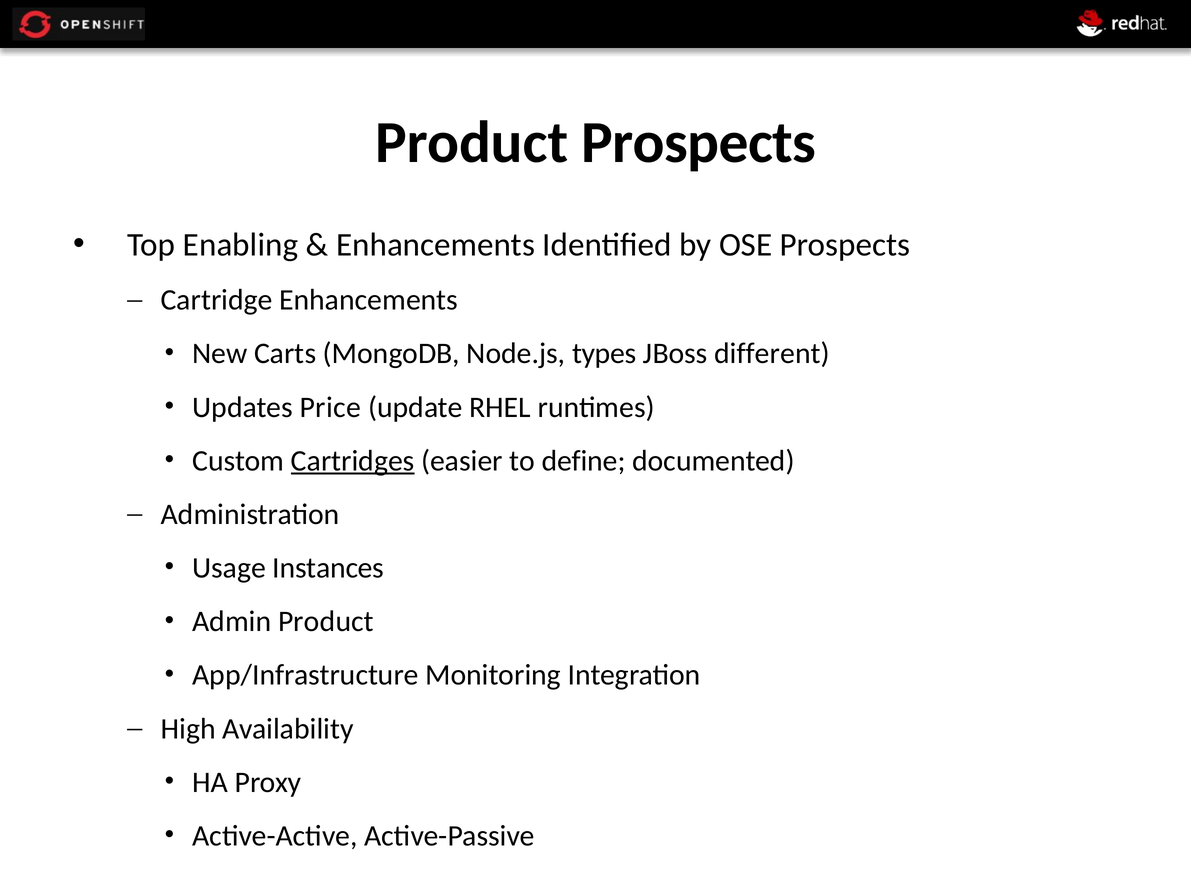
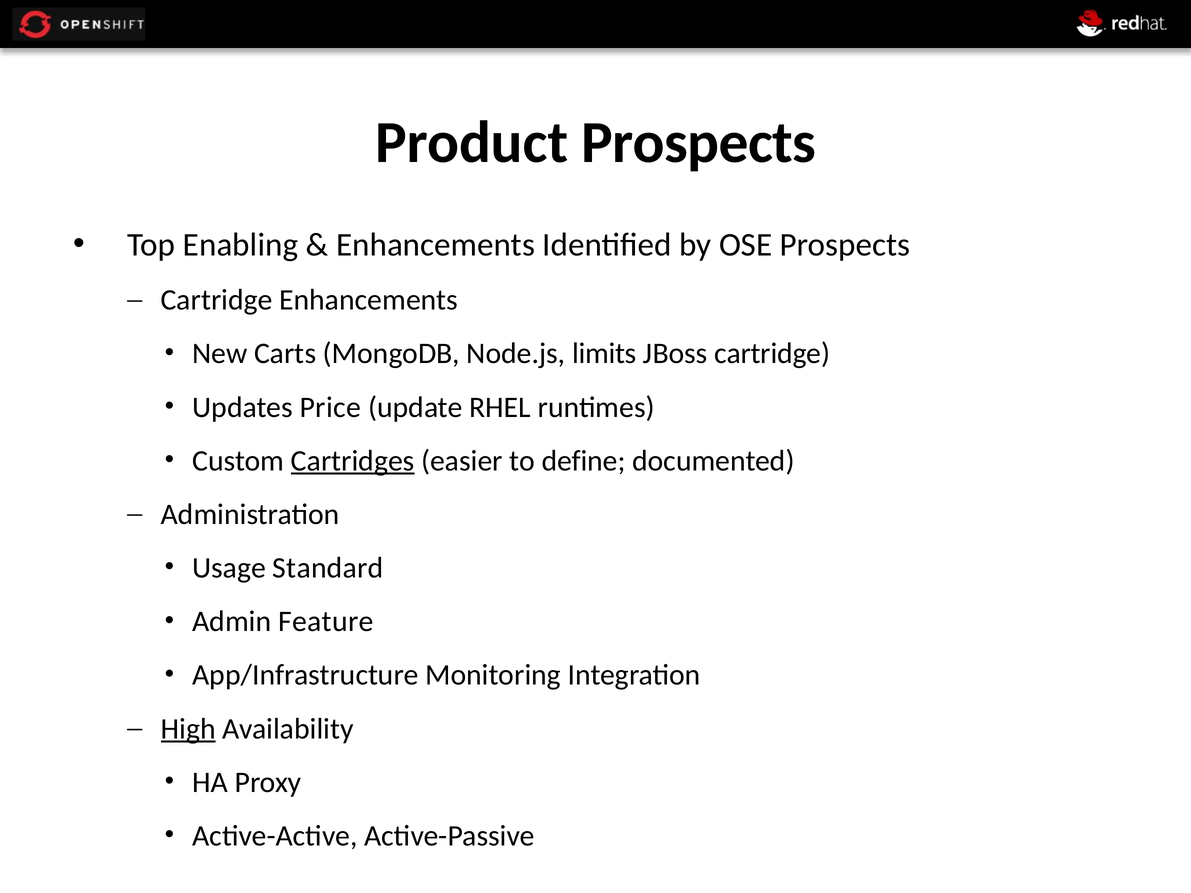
types: types -> limits
JBoss different: different -> cartridge
Instances: Instances -> Standard
Admin Product: Product -> Feature
High underline: none -> present
